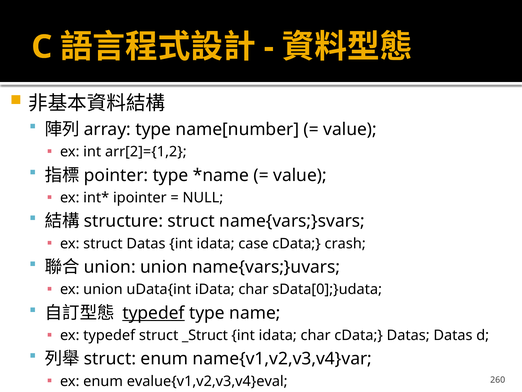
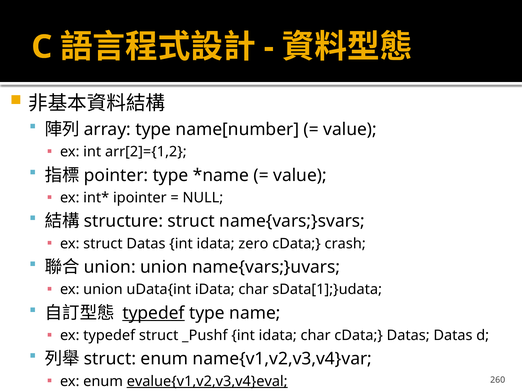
case: case -> zero
sData[0];}udata: sData[0];}udata -> sData[1];}udata
_Struct: _Struct -> _Pushf
evalue{v1,v2,v3,v4}eval underline: none -> present
